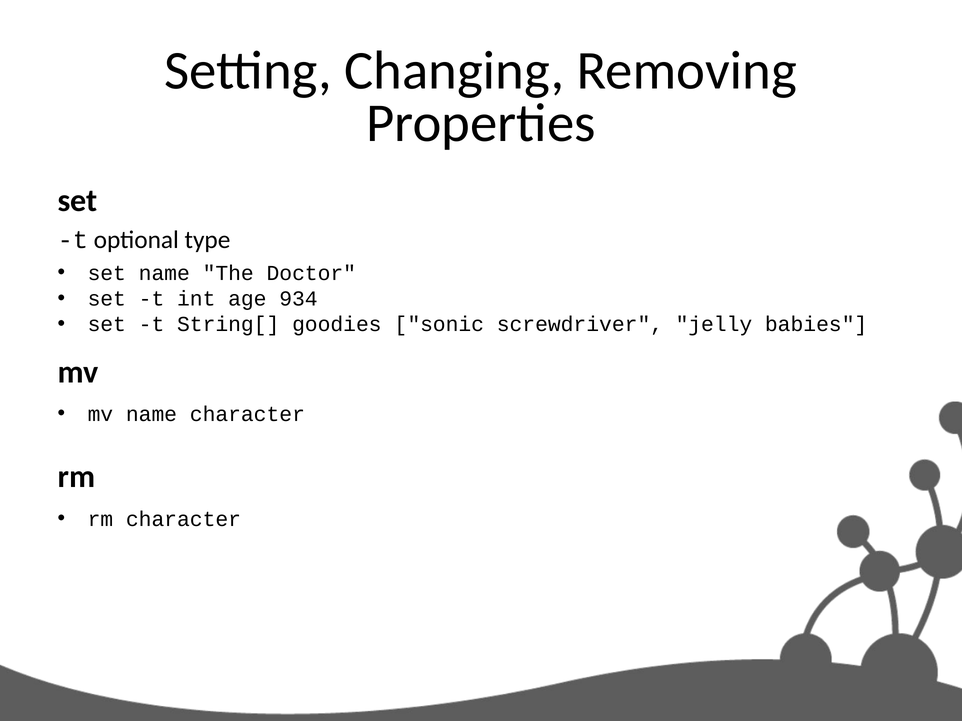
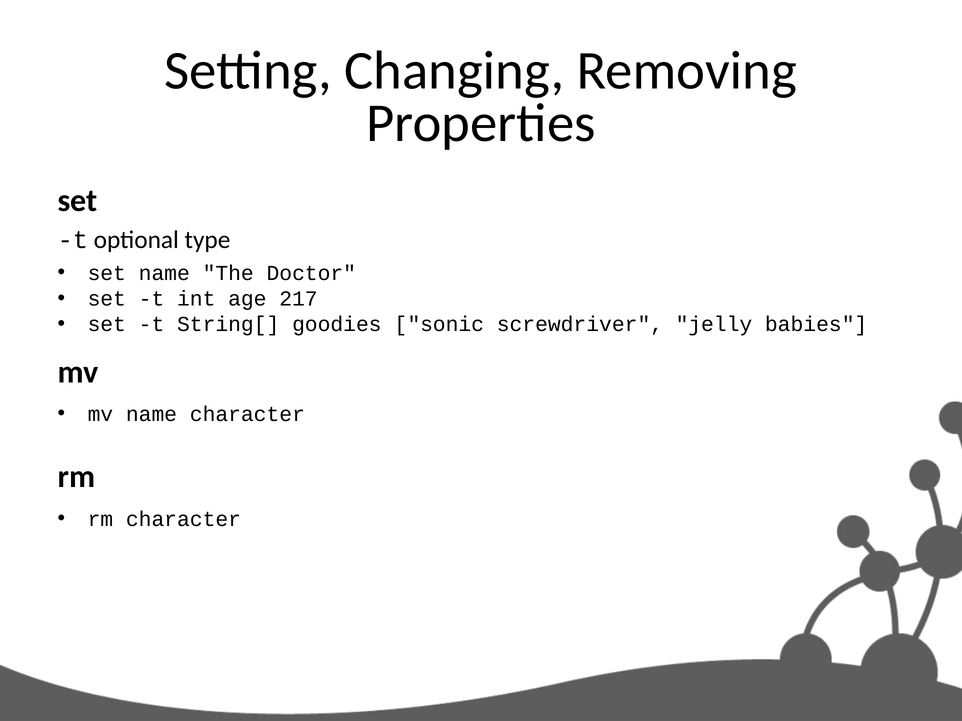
934: 934 -> 217
